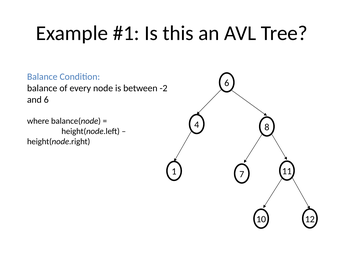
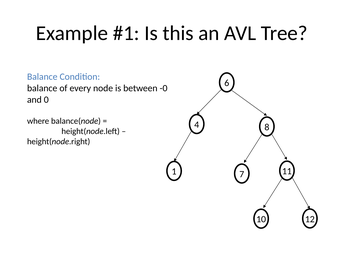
-2: -2 -> -0
and 6: 6 -> 0
